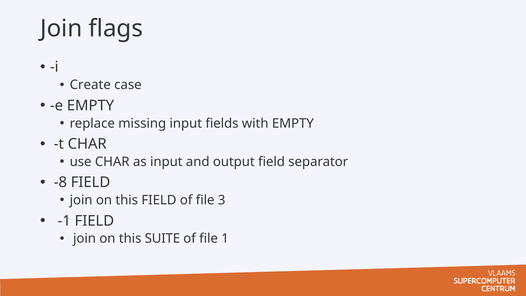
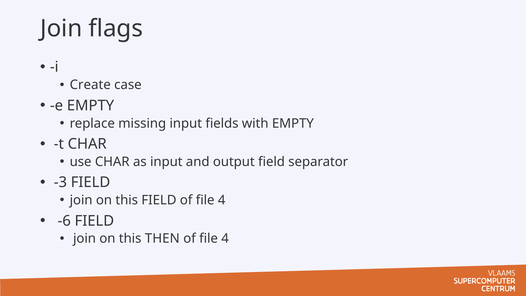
-8: -8 -> -3
FIELD of file 3: 3 -> 4
-1: -1 -> -6
SUITE: SUITE -> THEN
1 at (225, 239): 1 -> 4
